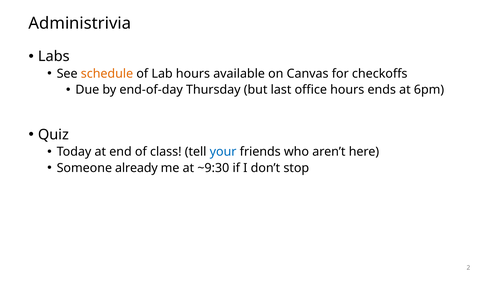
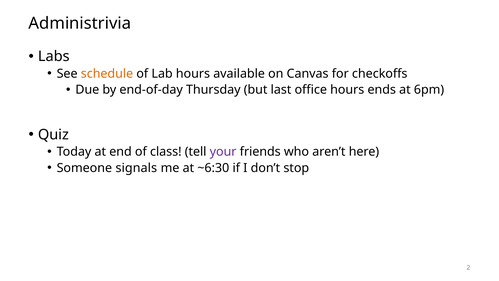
your colour: blue -> purple
already: already -> signals
~9:30: ~9:30 -> ~6:30
